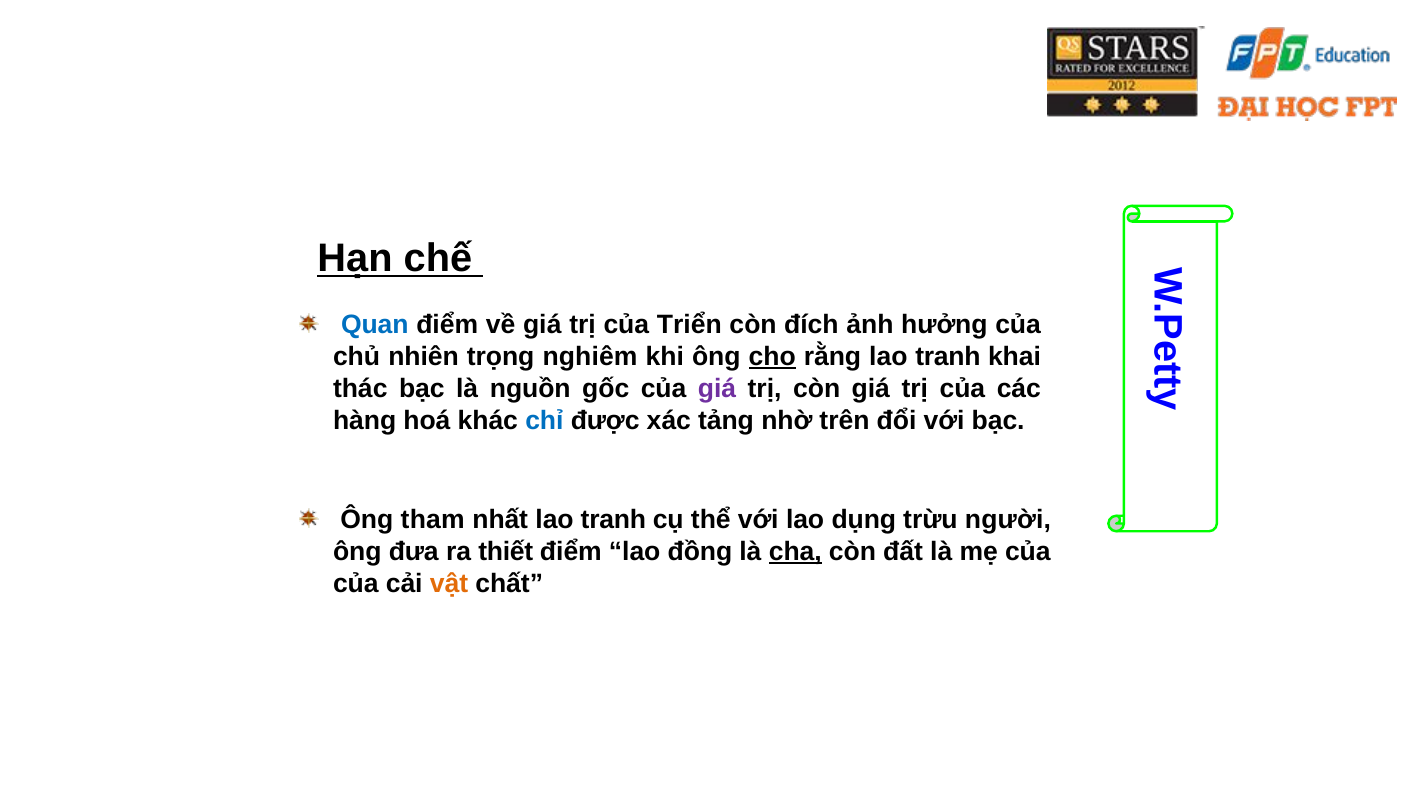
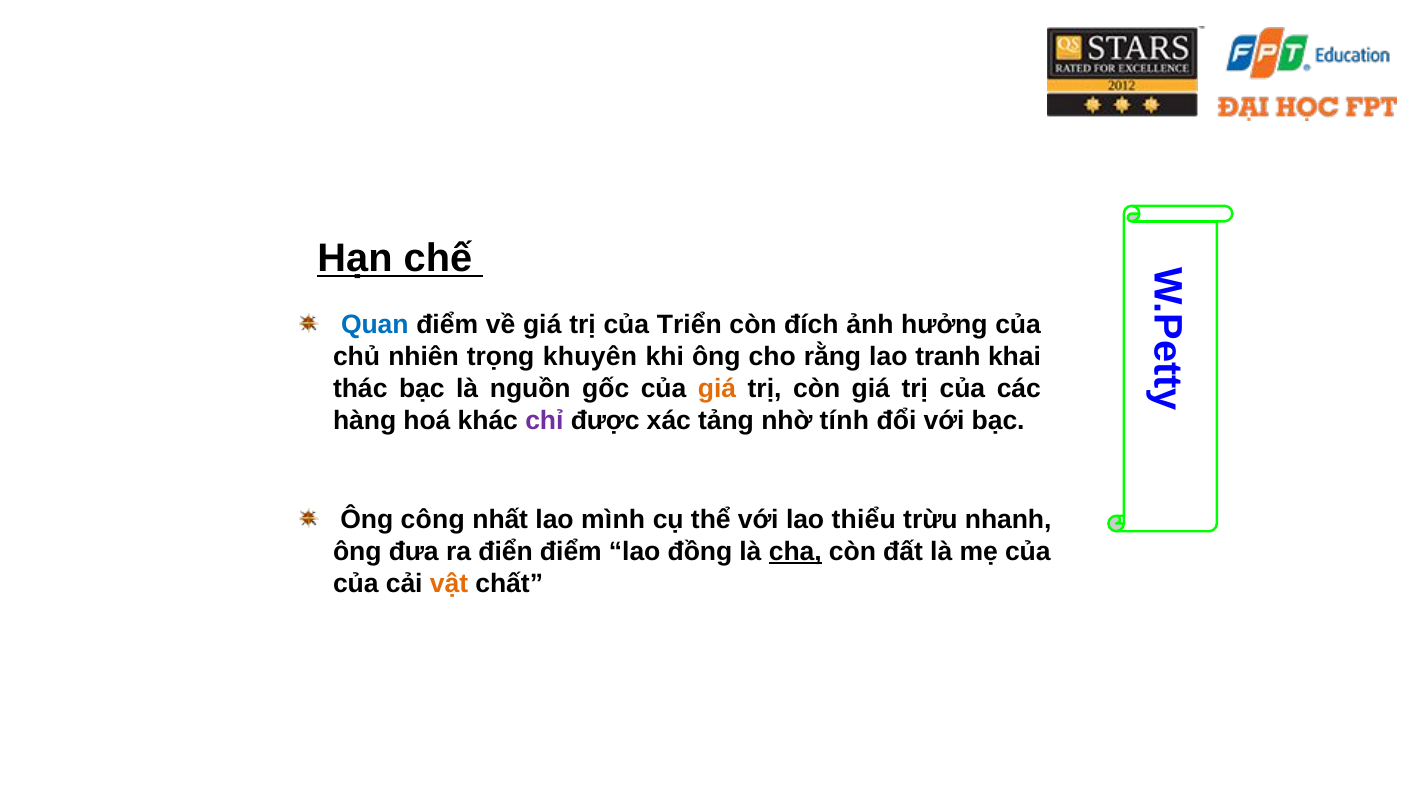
nghiêm: nghiêm -> khuyên
cho underline: present -> none
giá at (717, 388) colour: purple -> orange
chỉ colour: blue -> purple
trên: trên -> tính
tham: tham -> công
nhất lao tranh: tranh -> mình
dụng: dụng -> thiểu
người: người -> nhanh
thiết: thiết -> điển
